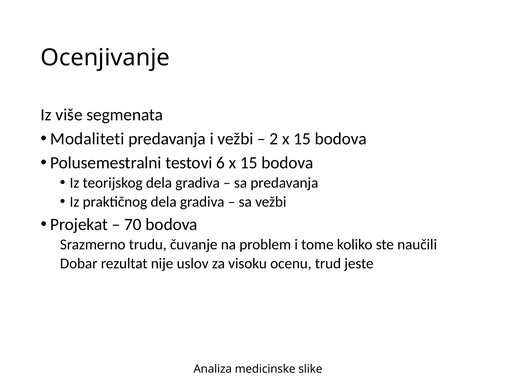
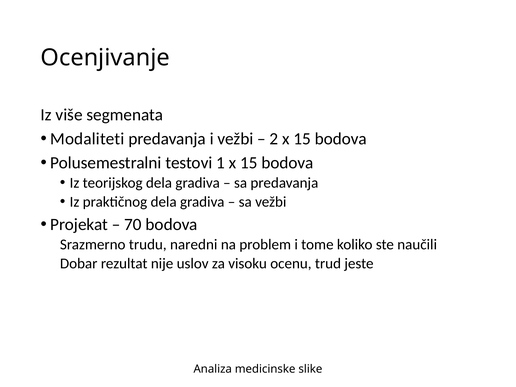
6: 6 -> 1
čuvanje: čuvanje -> naredni
